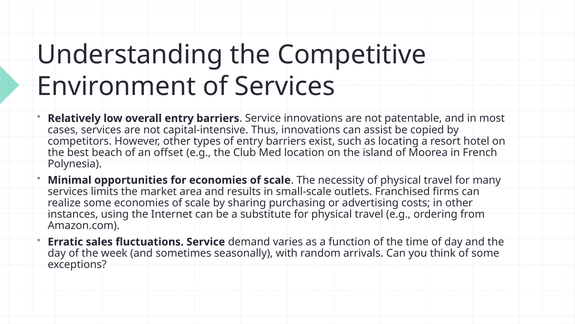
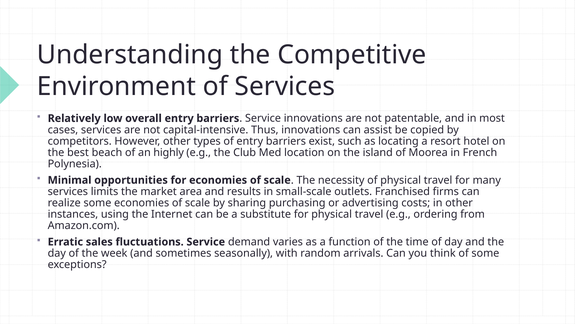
offset: offset -> highly
